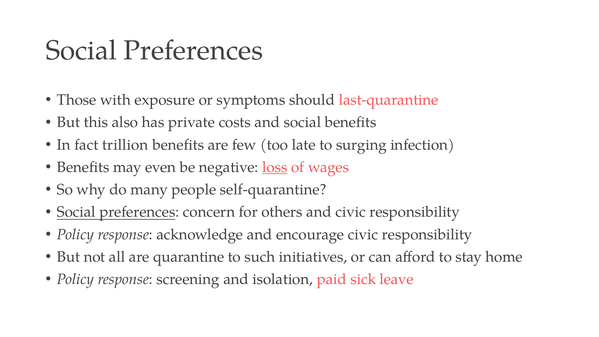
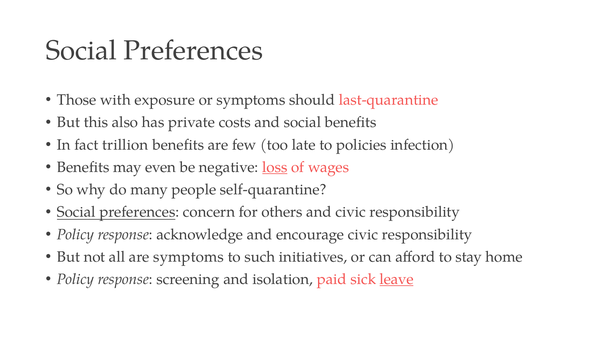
surging: surging -> policies
are quarantine: quarantine -> symptoms
leave underline: none -> present
